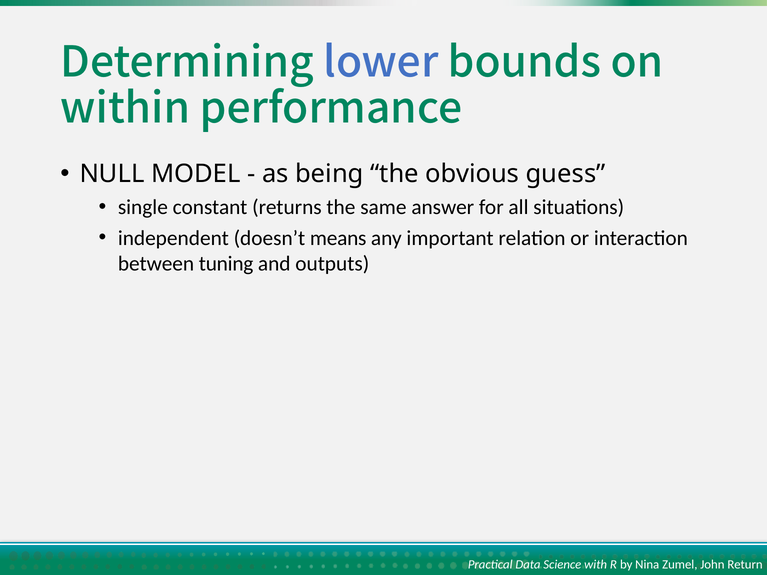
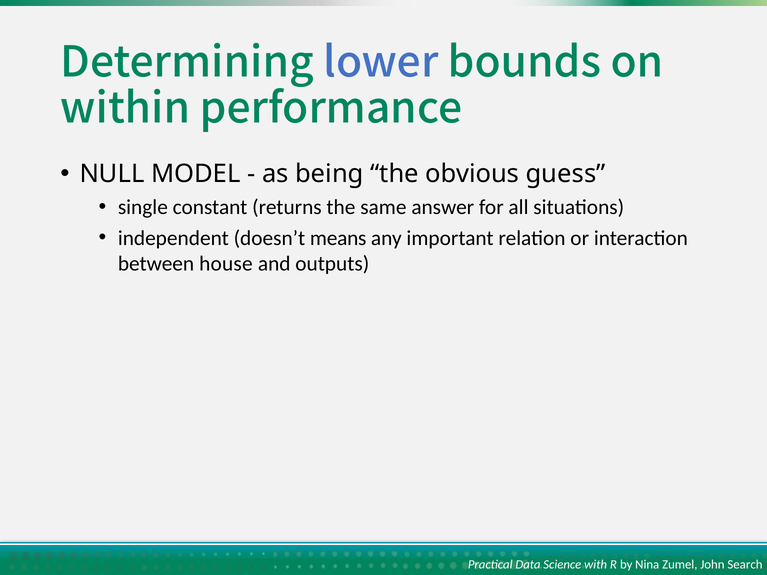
tuning: tuning -> house
Return: Return -> Search
